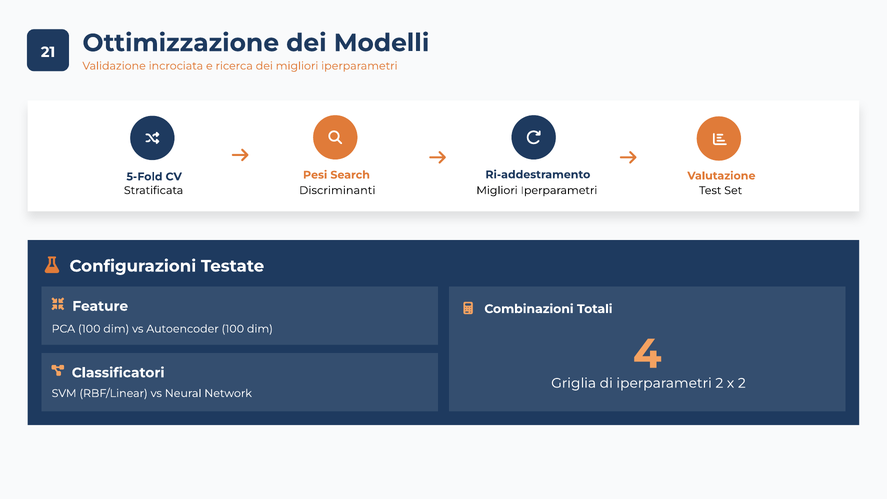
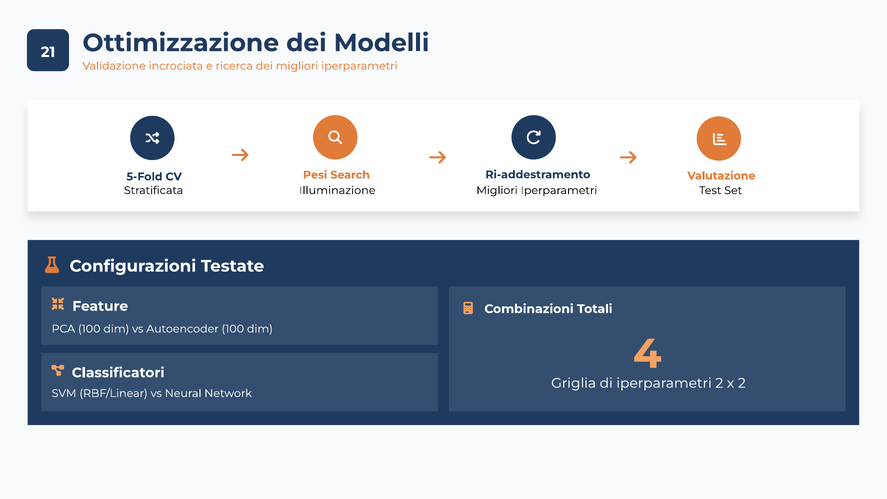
Discriminanti: Discriminanti -> Illuminazione
